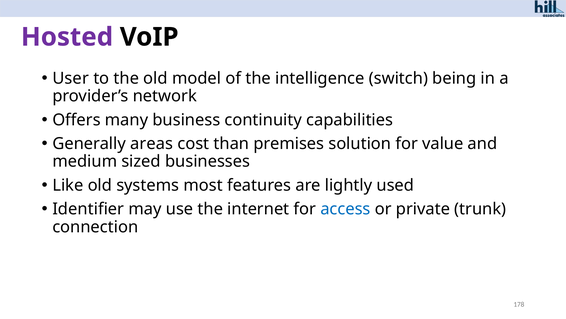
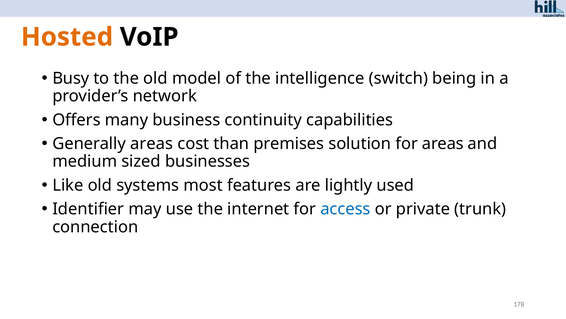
Hosted colour: purple -> orange
User: User -> Busy
for value: value -> areas
